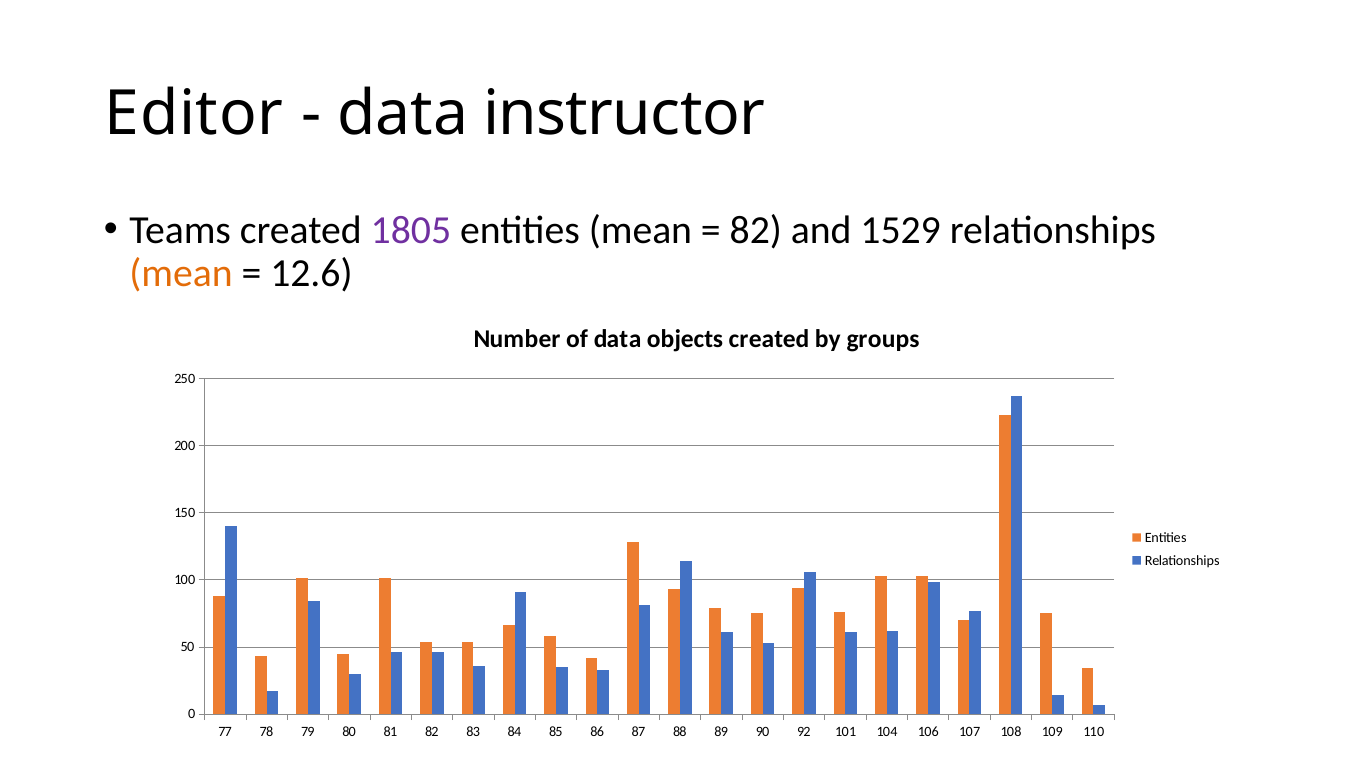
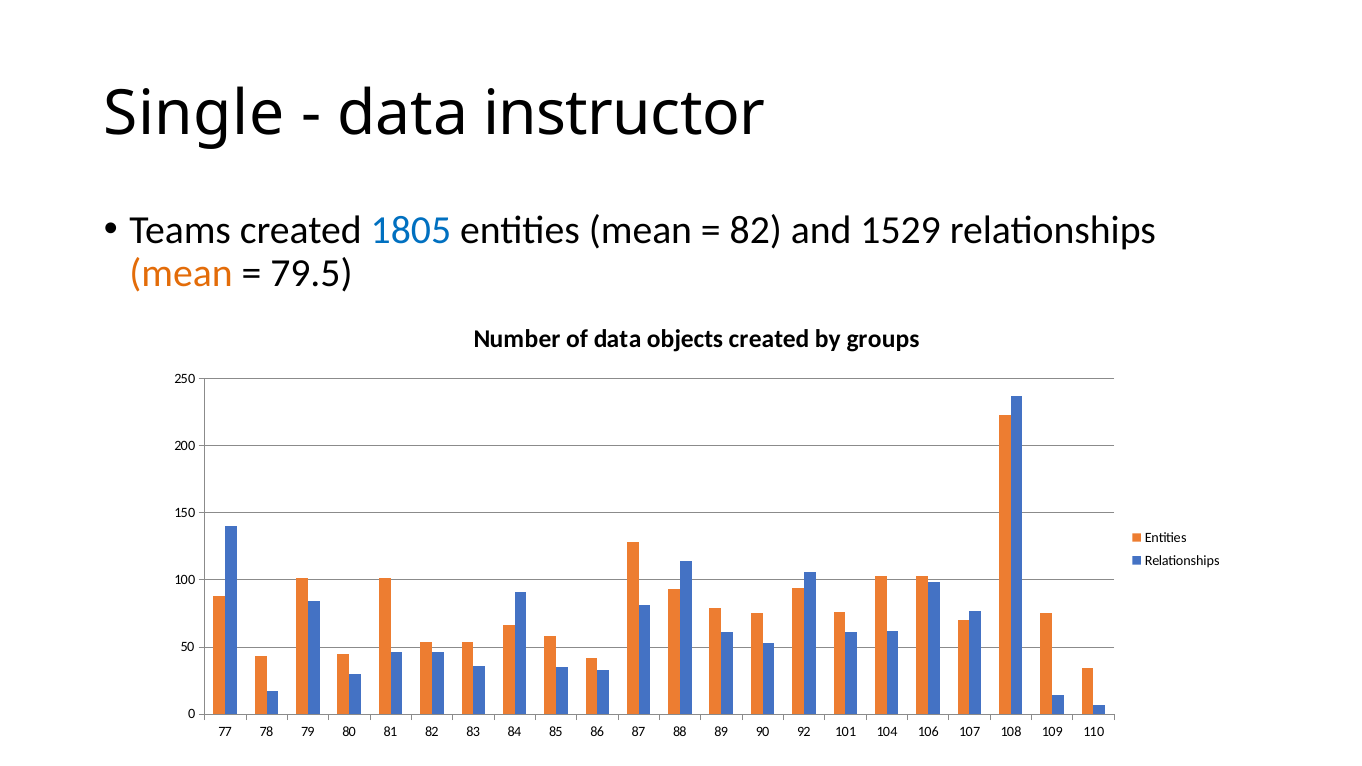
Editor: Editor -> Single
1805 colour: purple -> blue
12.6: 12.6 -> 79.5
